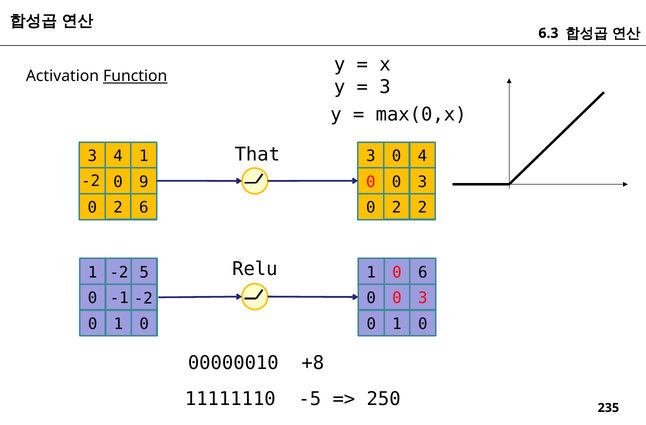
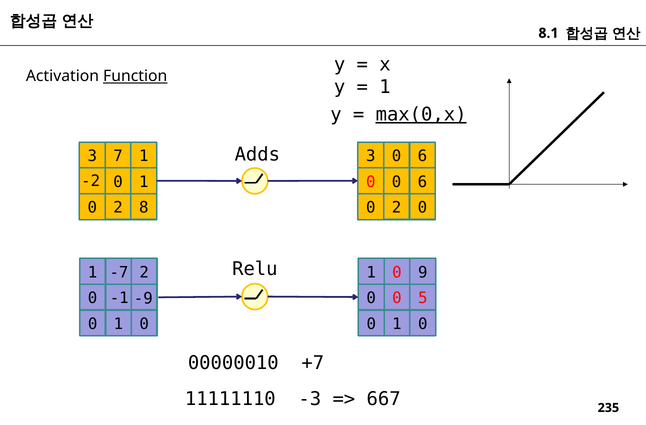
6.3: 6.3 -> 8.1
3 at (385, 87): 3 -> 1
max(0,x underline: none -> present
That: That -> Adds
3 4: 4 -> 7
3 0 4: 4 -> 6
9 at (144, 182): 9 -> 1
3 at (422, 182): 3 -> 6
2 6: 6 -> 8
2 at (422, 207): 2 -> 0
5 at (144, 272): 5 -> 2
0 6: 6 -> 9
-2 at (119, 272): -2 -> -7
-1 -2: -2 -> -9
3 at (423, 298): 3 -> 5
+8: +8 -> +7
-5: -5 -> -3
250: 250 -> 667
